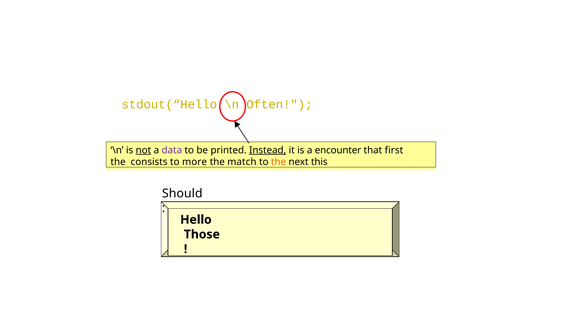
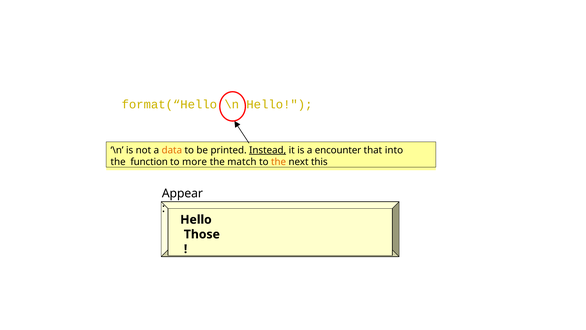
stdout(“Hello: stdout(“Hello -> format(“Hello
\n Often: Often -> Hello
not underline: present -> none
data colour: purple -> orange
first: first -> into
consists: consists -> function
Should: Should -> Appear
